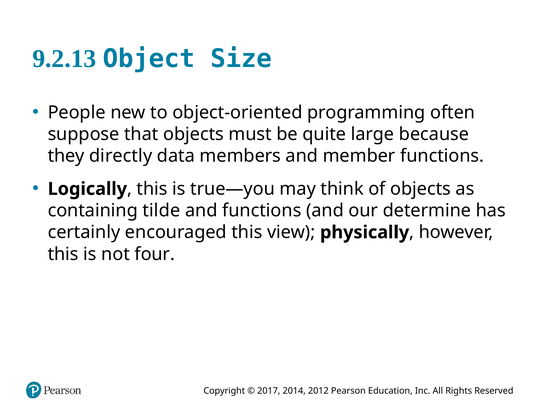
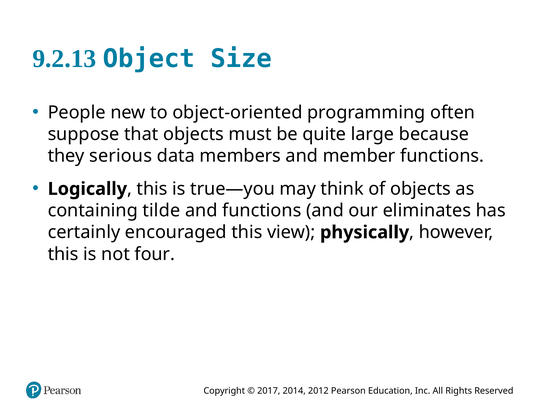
directly: directly -> serious
determine: determine -> eliminates
